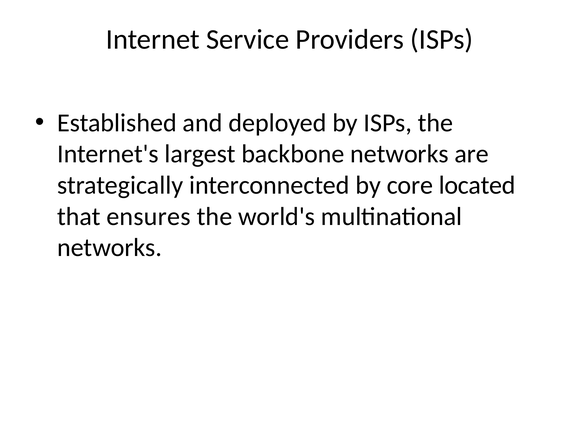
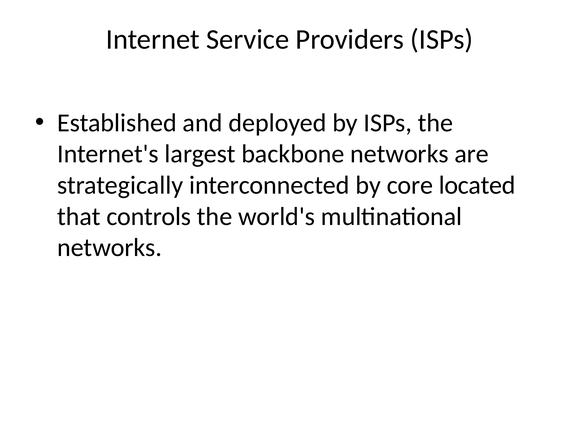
ensures: ensures -> controls
